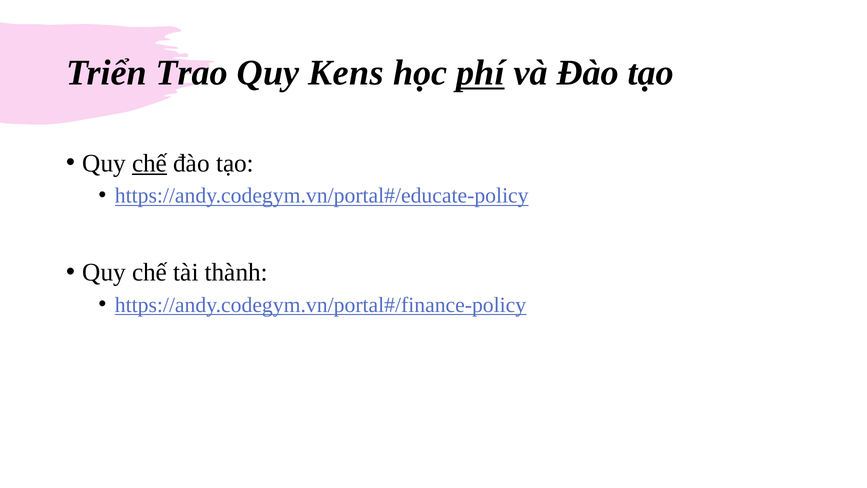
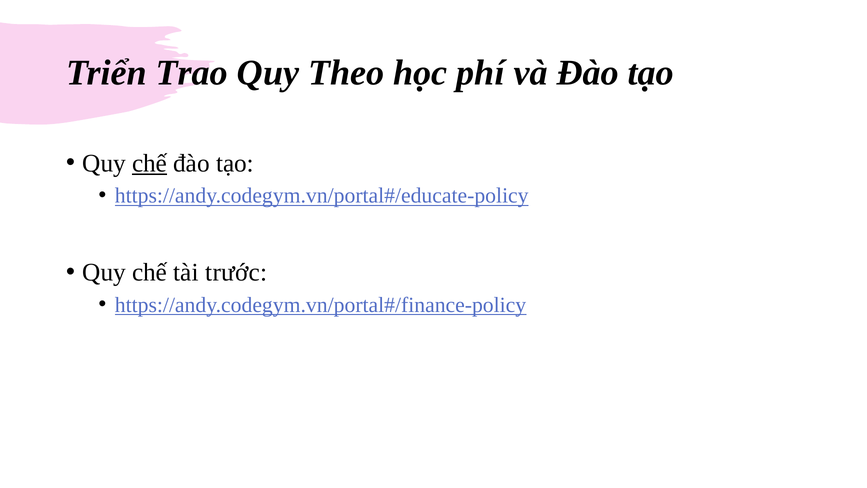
Kens: Kens -> Theo
phí underline: present -> none
thành: thành -> trước
